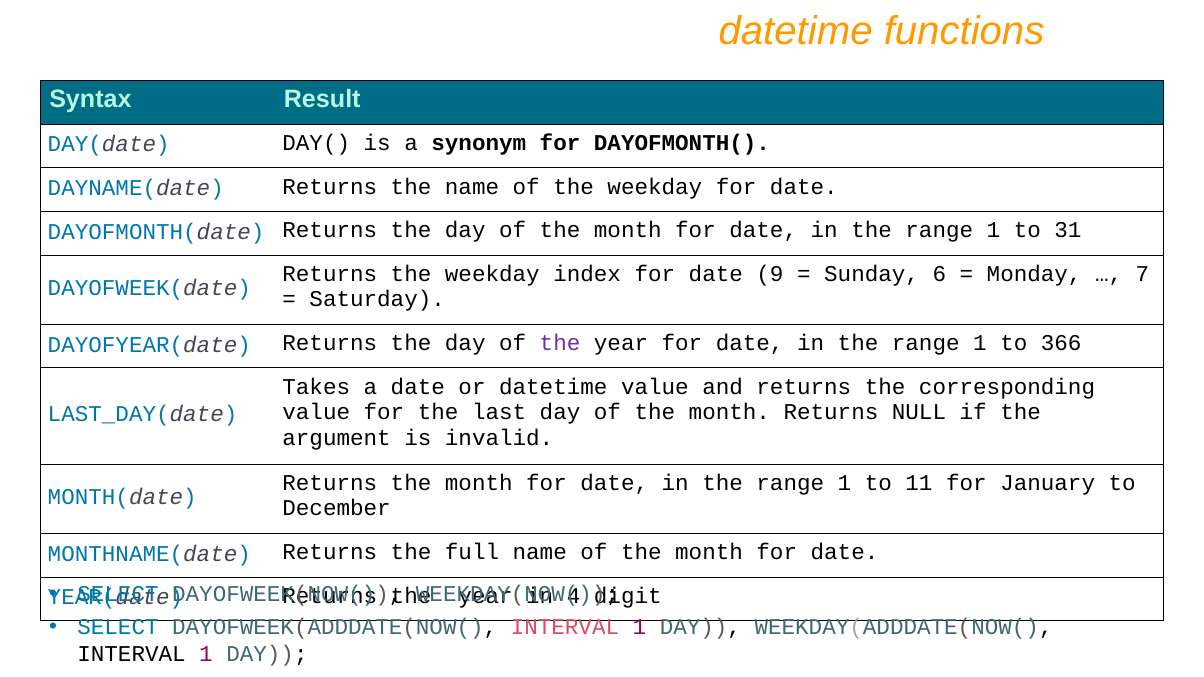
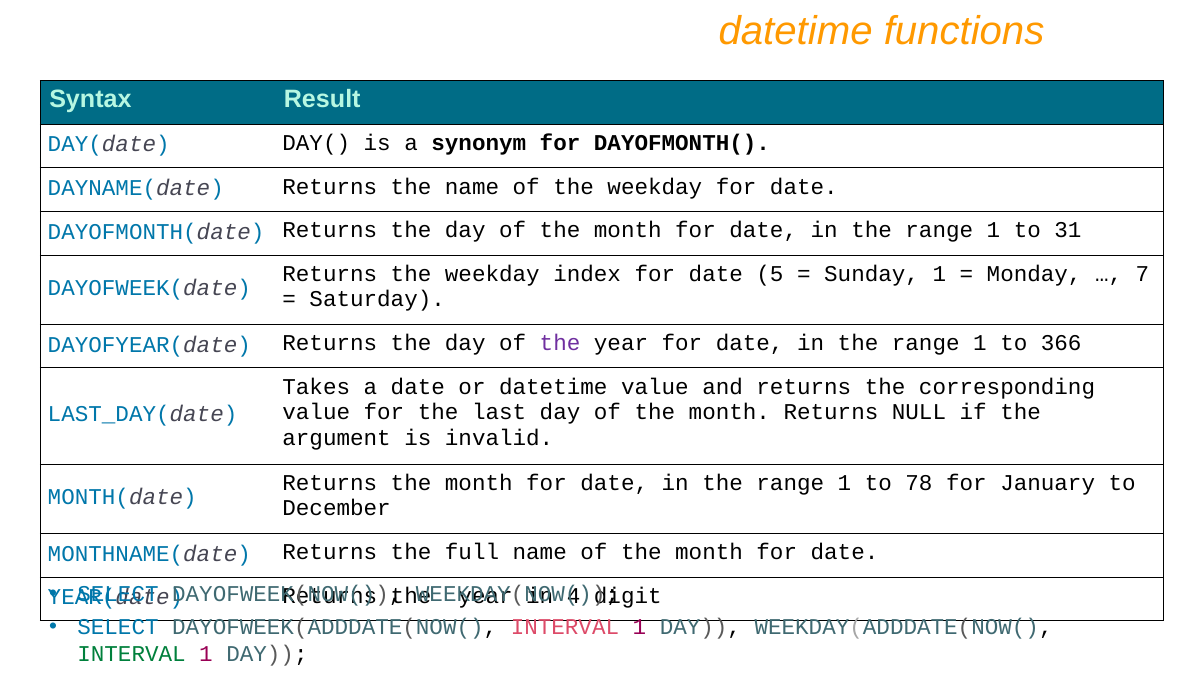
9: 9 -> 5
Sunday 6: 6 -> 1
11: 11 -> 78
INTERVAL at (132, 654) colour: black -> green
